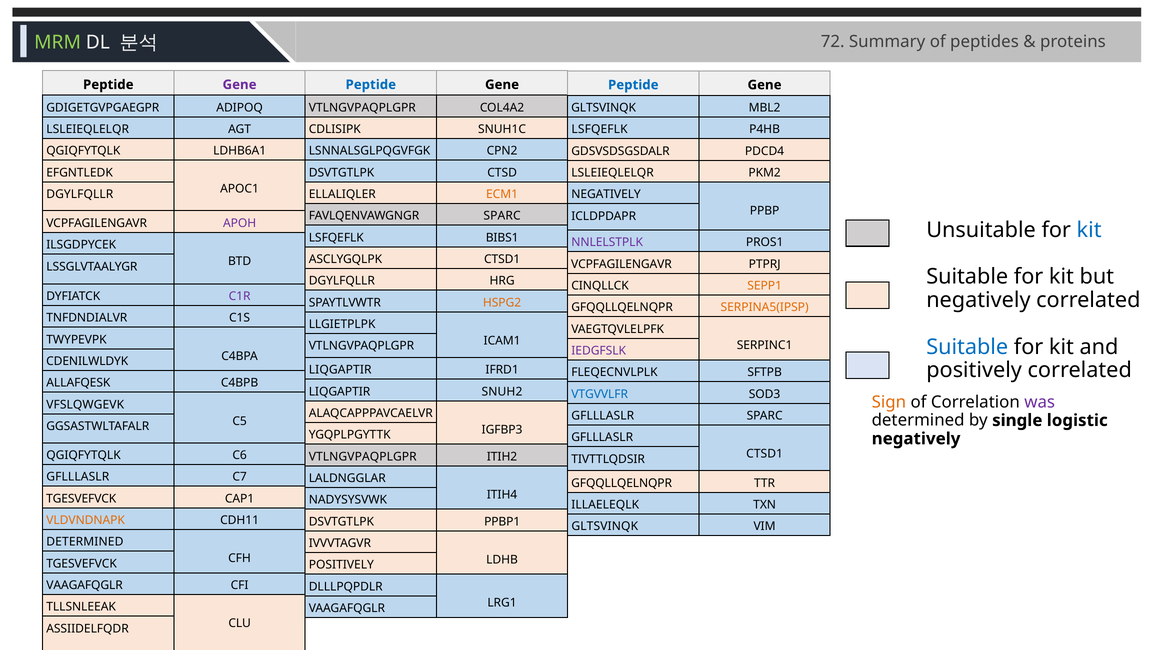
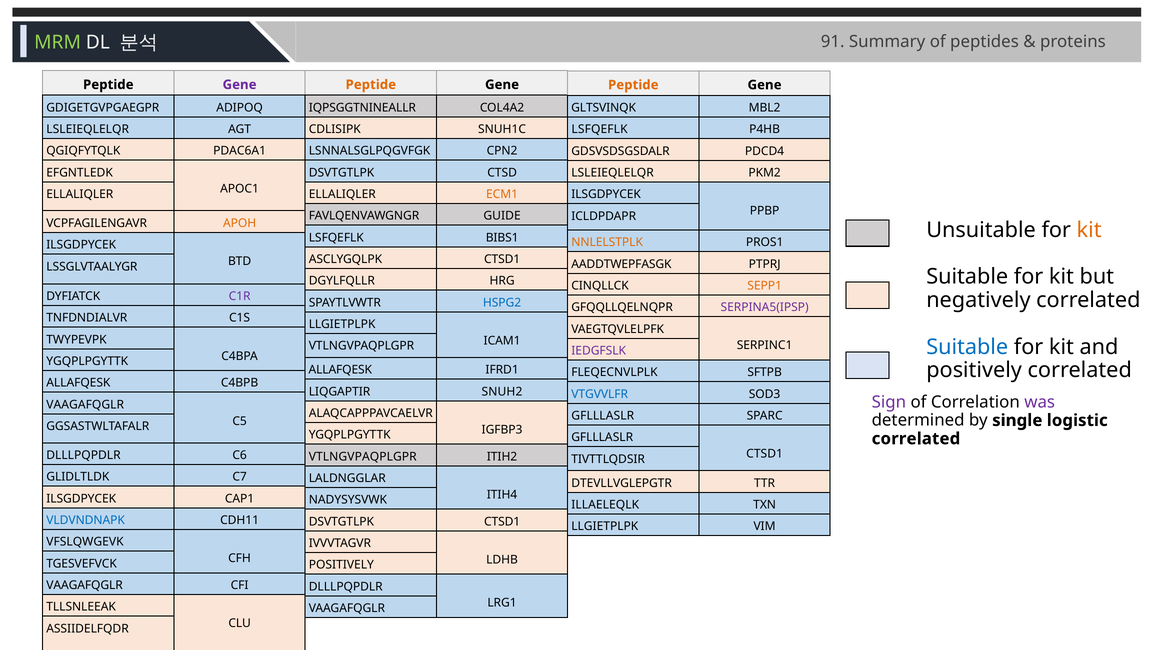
72: 72 -> 91
Peptide at (371, 85) colour: blue -> orange
Peptide at (633, 85) colour: blue -> orange
VTLNGVPAQPLGPR at (362, 108): VTLNGVPAQPLGPR -> IQPSGGTNINEALLR
LDHB6A1: LDHB6A1 -> PDAC6A1
DGYLFQLLR at (80, 194): DGYLFQLLR -> ELLALIQLER
NEGATIVELY at (606, 195): NEGATIVELY -> ILSGDPYCEK
FAVLQENVAWGNGR SPARC: SPARC -> GUIDE
APOH colour: purple -> orange
kit at (1089, 230) colour: blue -> orange
NNLELSTPLK colour: purple -> orange
VCPFAGILENGAVR at (621, 264): VCPFAGILENGAVR -> AADDTWEPFASGK
HSPG2 colour: orange -> blue
SERPINA5(IPSP colour: orange -> purple
CDENILWLDYK at (87, 361): CDENILWLDYK -> YGQPLPGYTTK
LIQGAPTIR at (340, 370): LIQGAPTIR -> ALLAFQESK
Sign colour: orange -> purple
VFSLQWGEVK at (85, 405): VFSLQWGEVK -> VAAGAFQGLR
negatively at (916, 439): negatively -> correlated
QGIQFYTQLK at (84, 455): QGIQFYTQLK -> DLLLPQPDLR
GFLLLASLR at (78, 477): GFLLLASLR -> GLIDLTLDK
GFQQLLQELNQPR at (622, 483): GFQQLLQELNQPR -> DTEVLLVGLEPGTR
TGESVEFVCK at (81, 499): TGESVEFVCK -> ILSGDPYCEK
VLDVNDNAPK colour: orange -> blue
DSVTGTLPK PPBP1: PPBP1 -> CTSD1
GLTSVINQK at (605, 527): GLTSVINQK -> LLGIETPLPK
DETERMINED at (85, 542): DETERMINED -> VFSLQWGEVK
